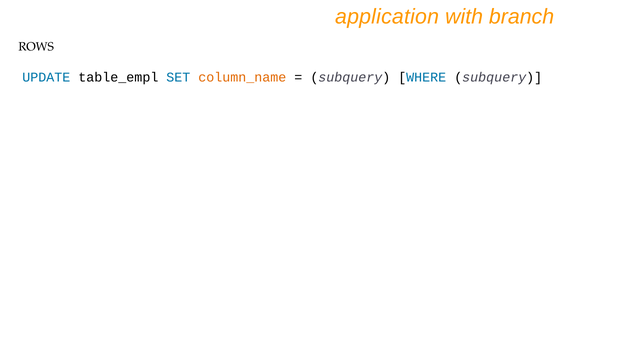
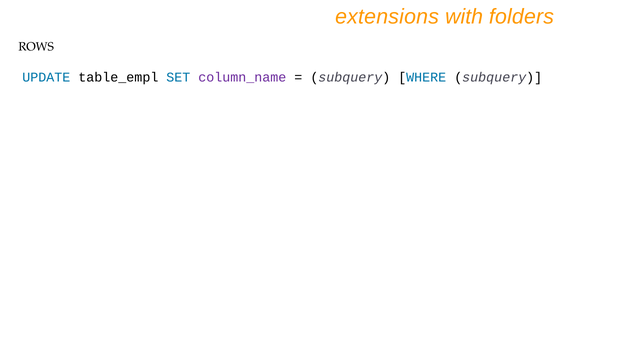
application: application -> extensions
branch: branch -> folders
column_name colour: orange -> purple
